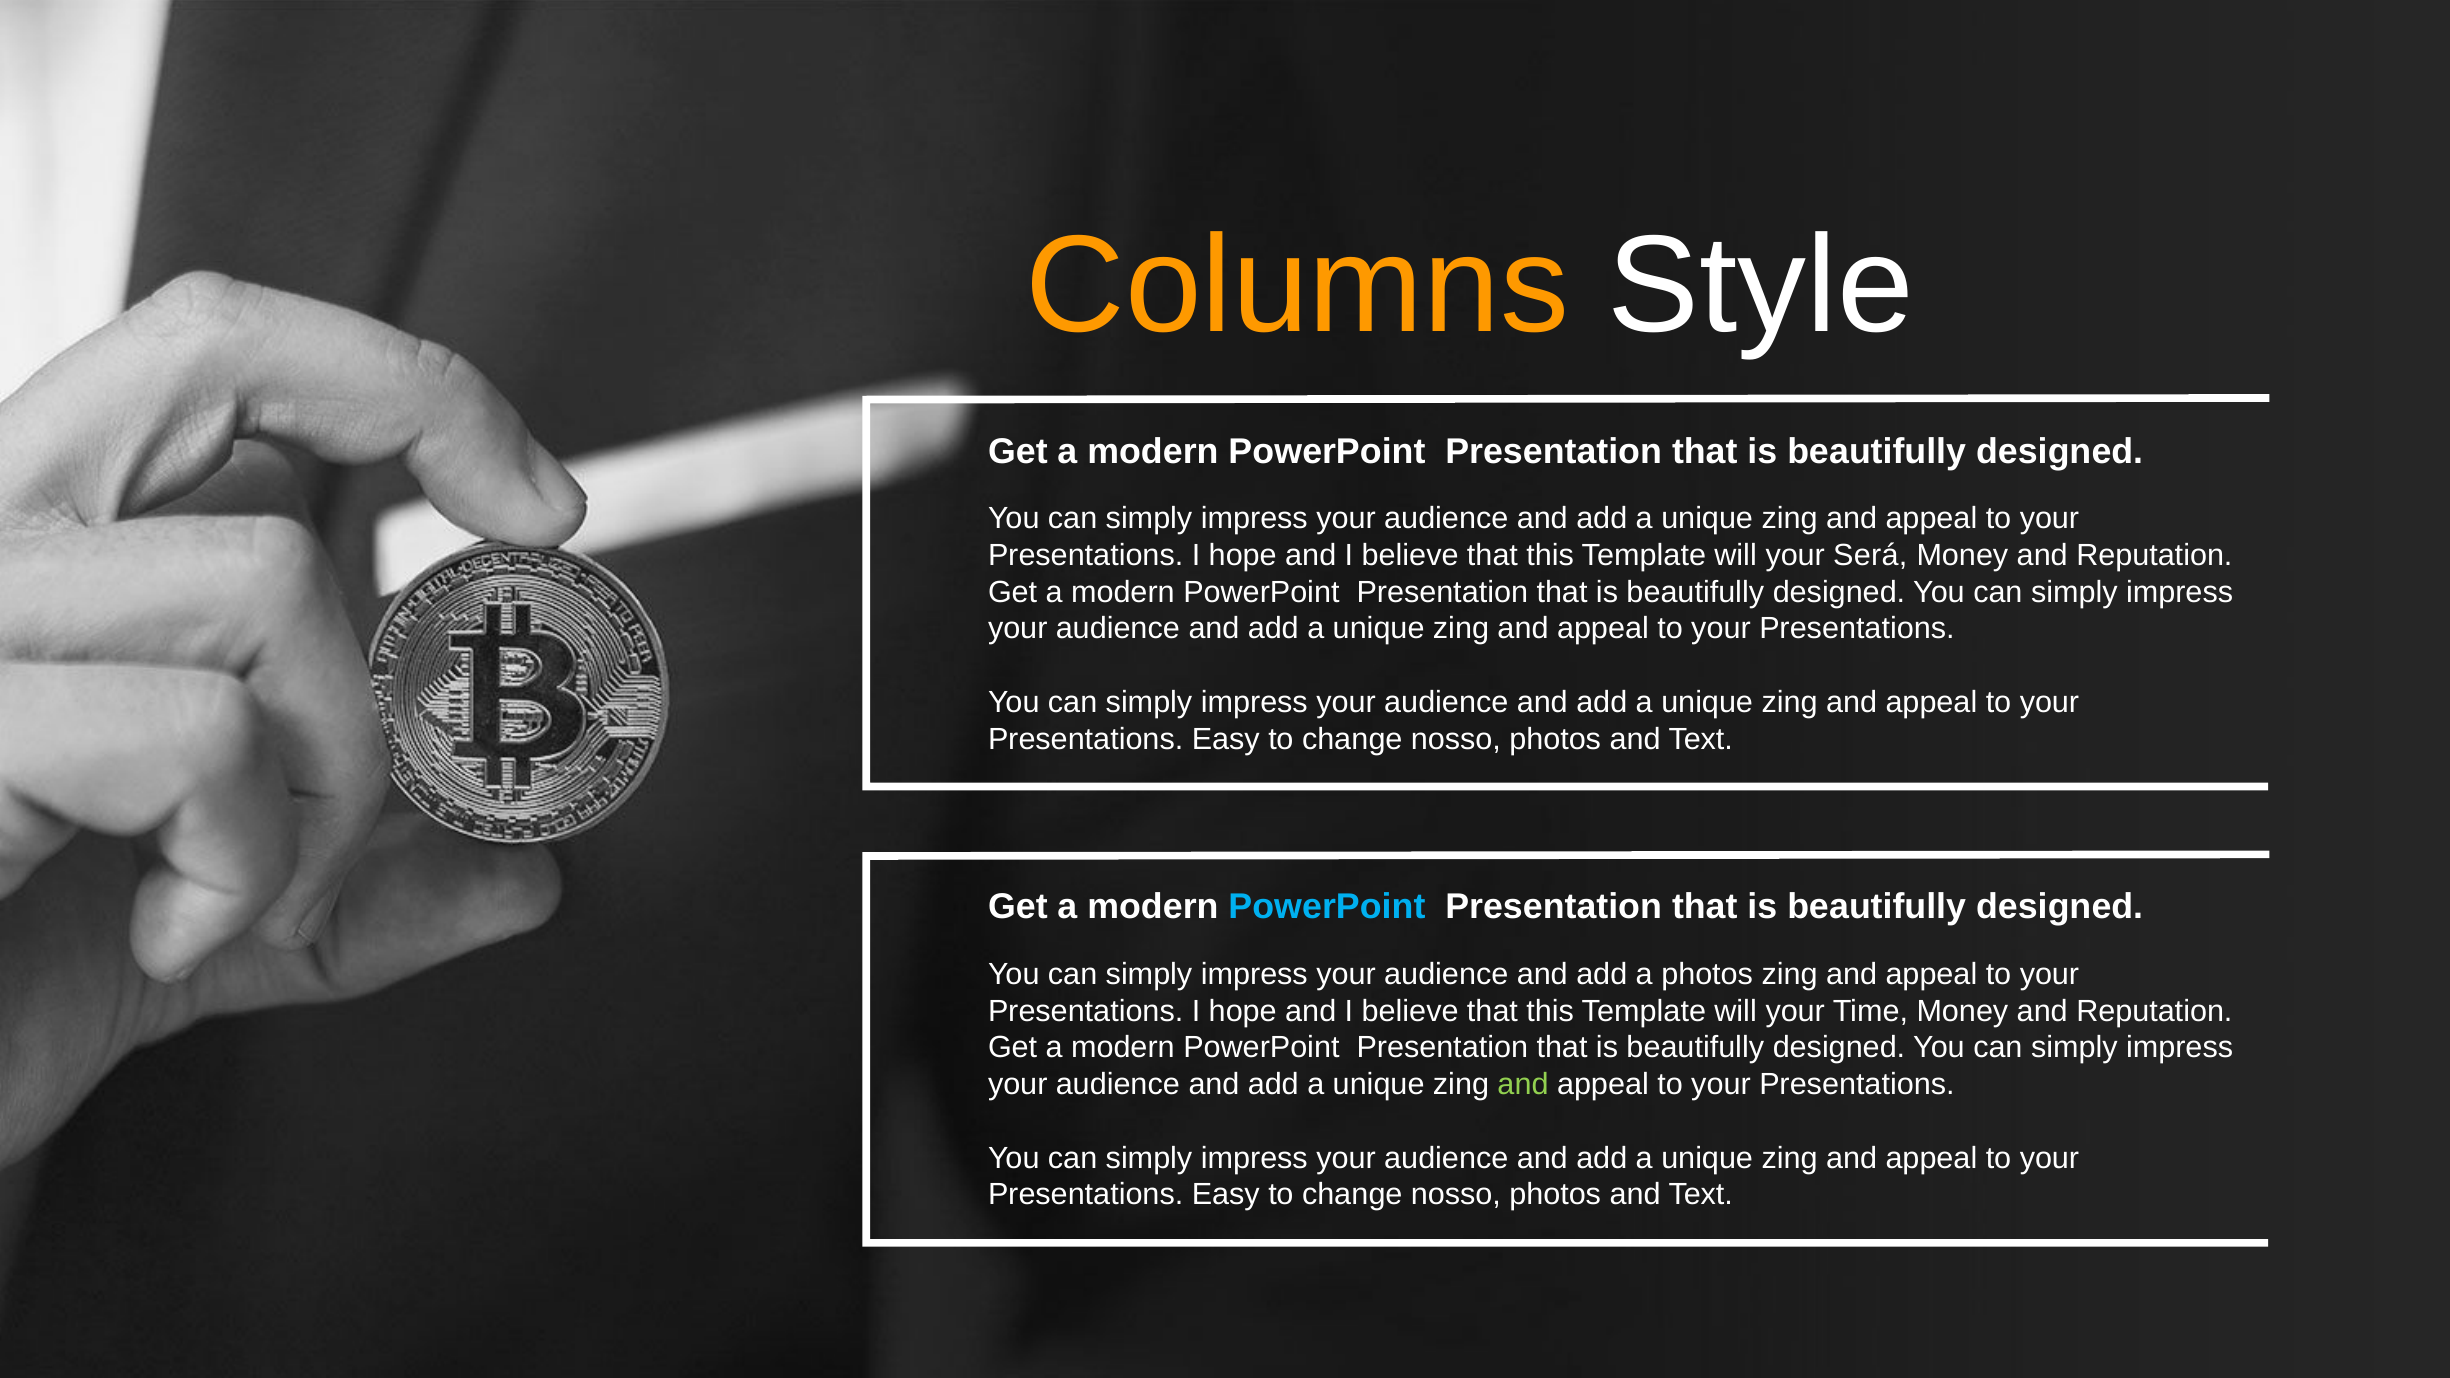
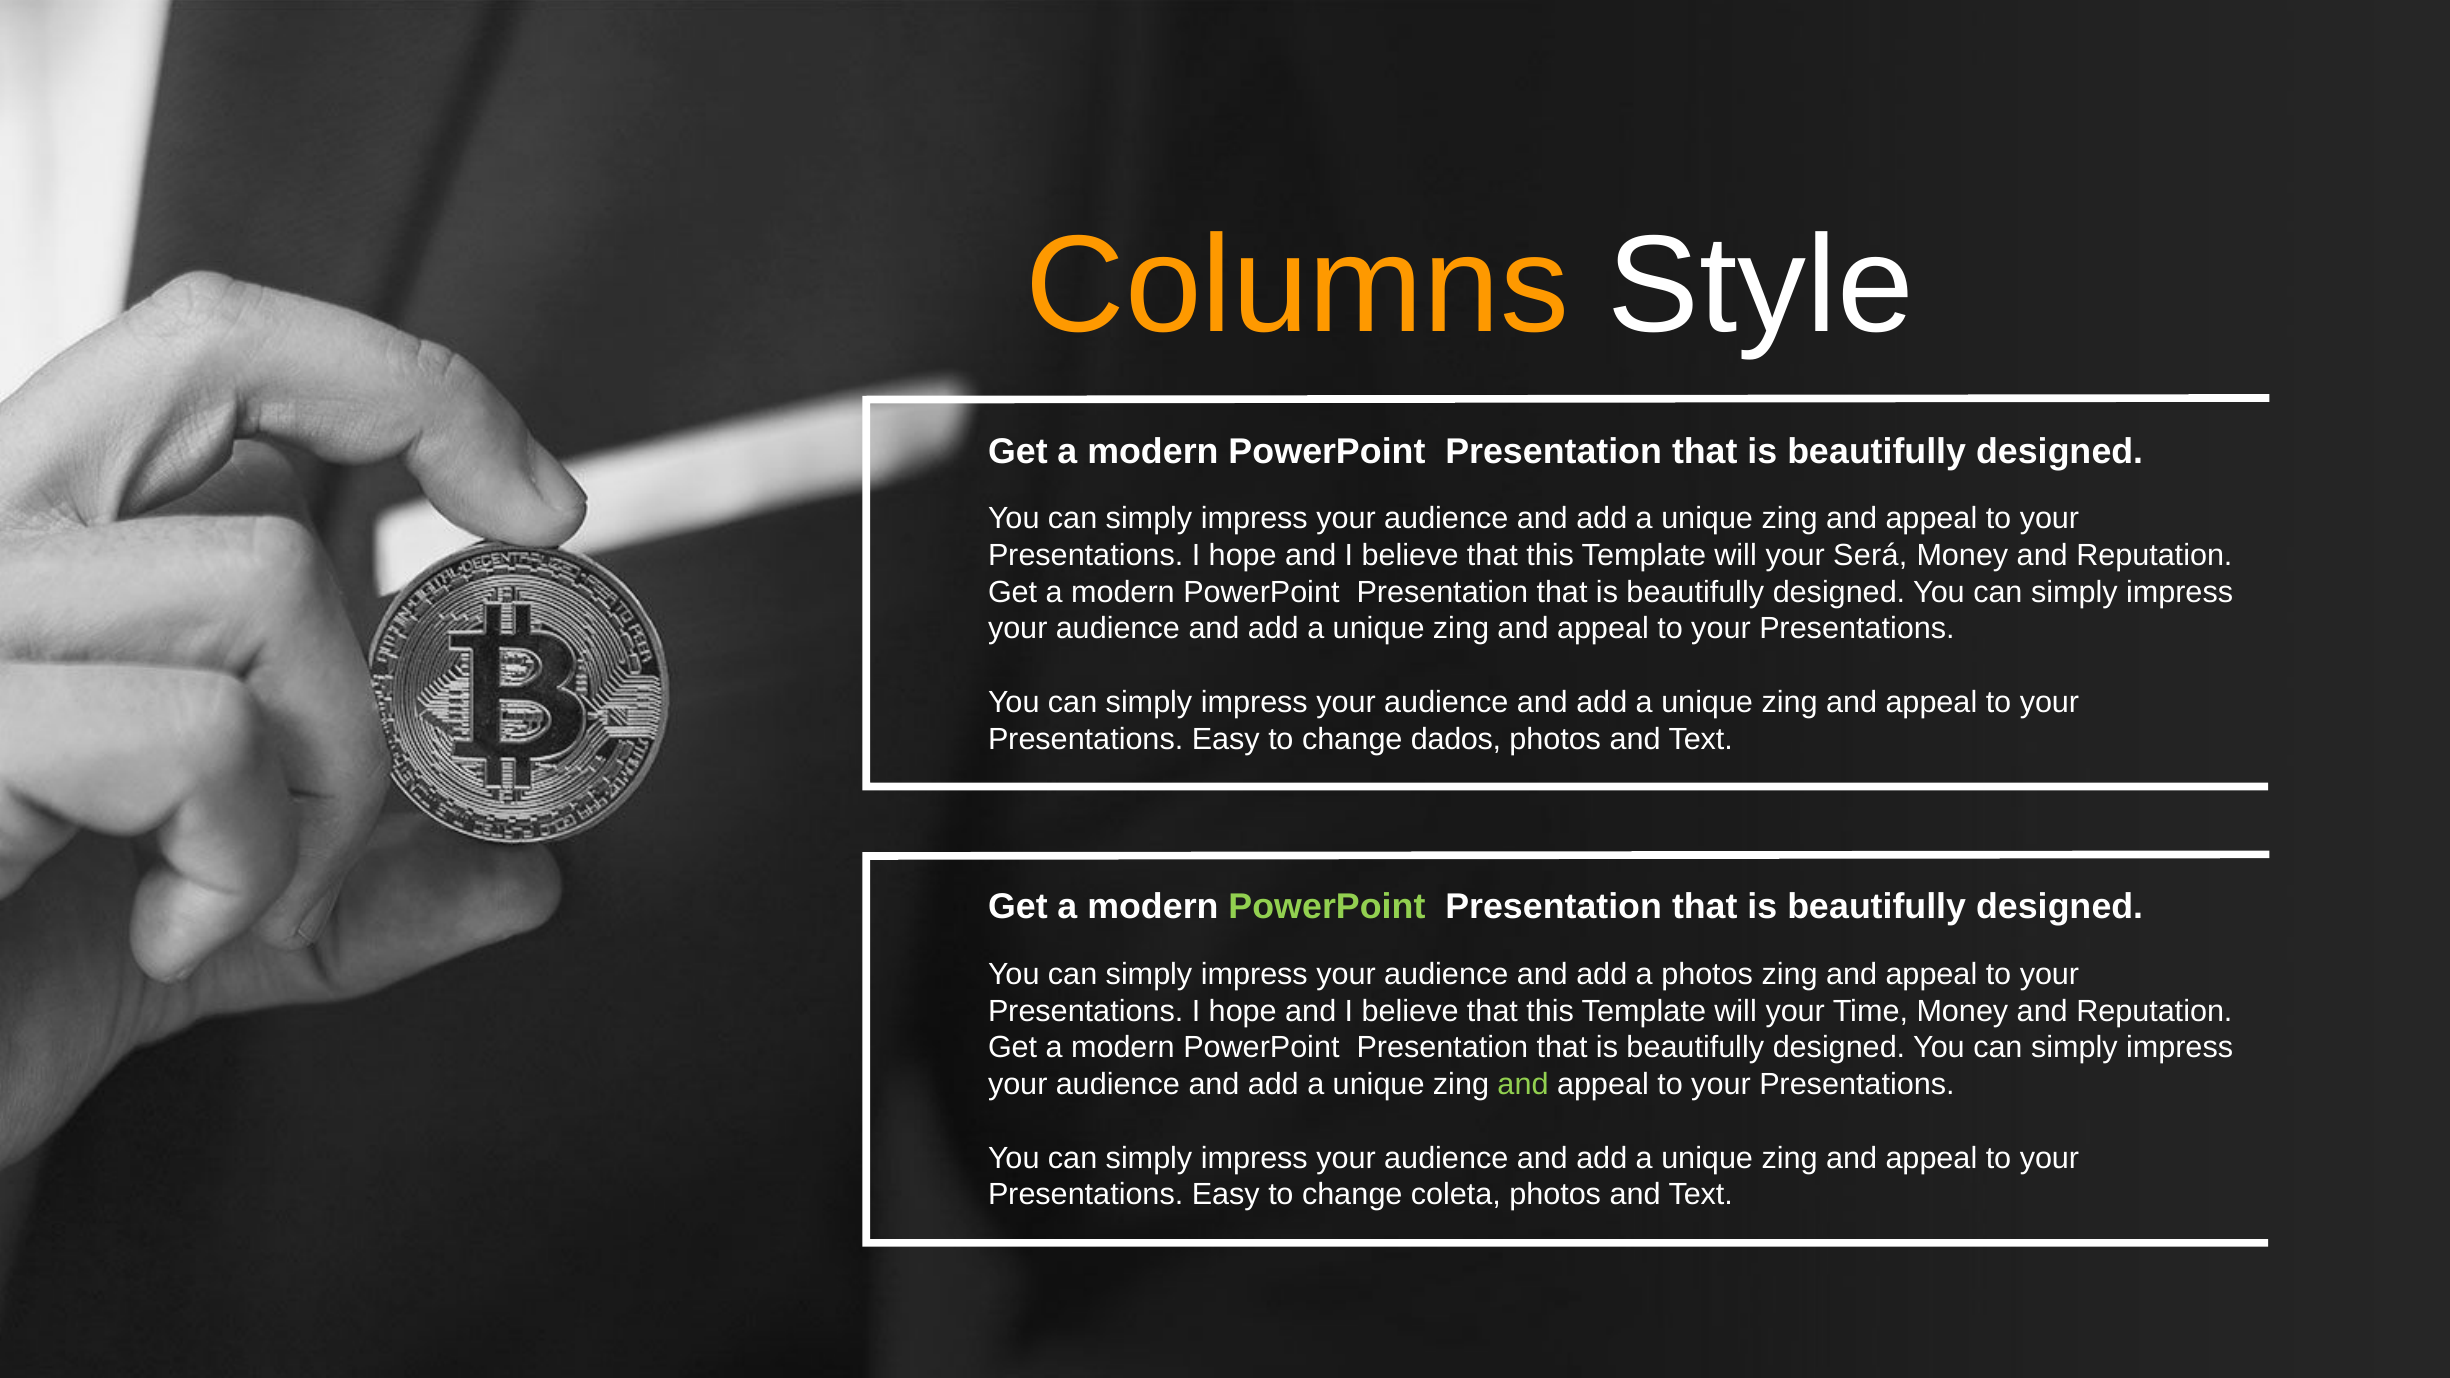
nosso at (1456, 739): nosso -> dados
PowerPoint at (1327, 907) colour: light blue -> light green
nosso at (1456, 1195): nosso -> coleta
